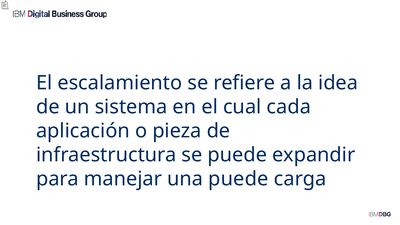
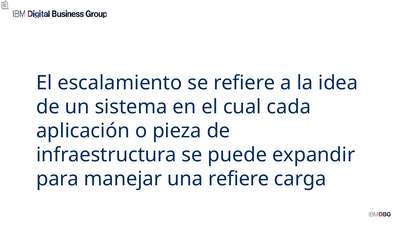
una puede: puede -> refiere
